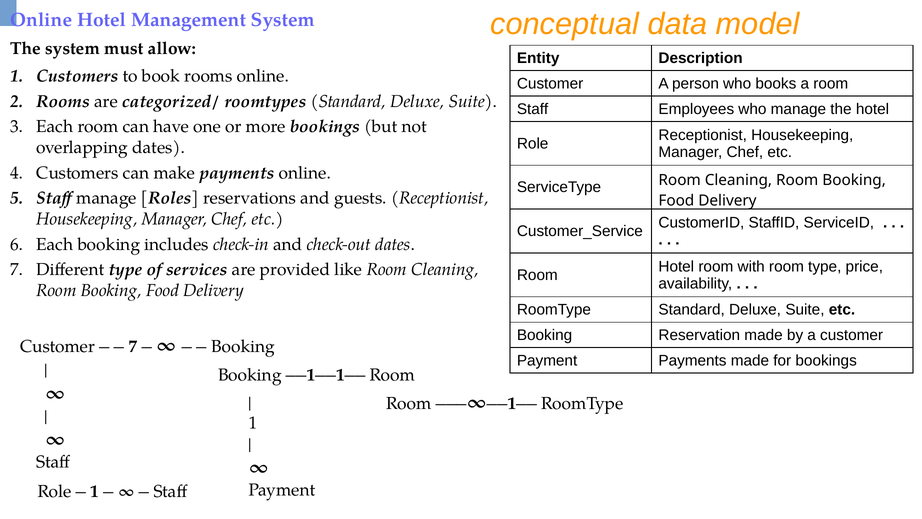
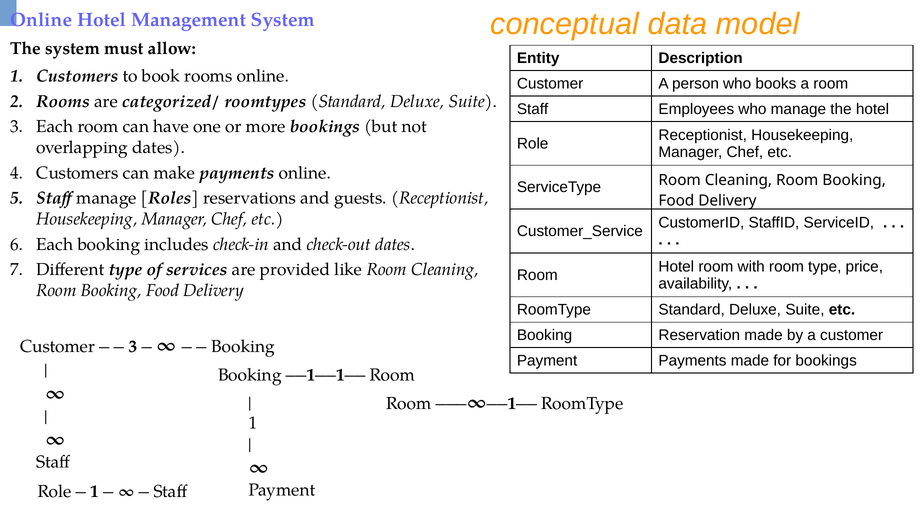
7 at (133, 346): 7 -> 3
